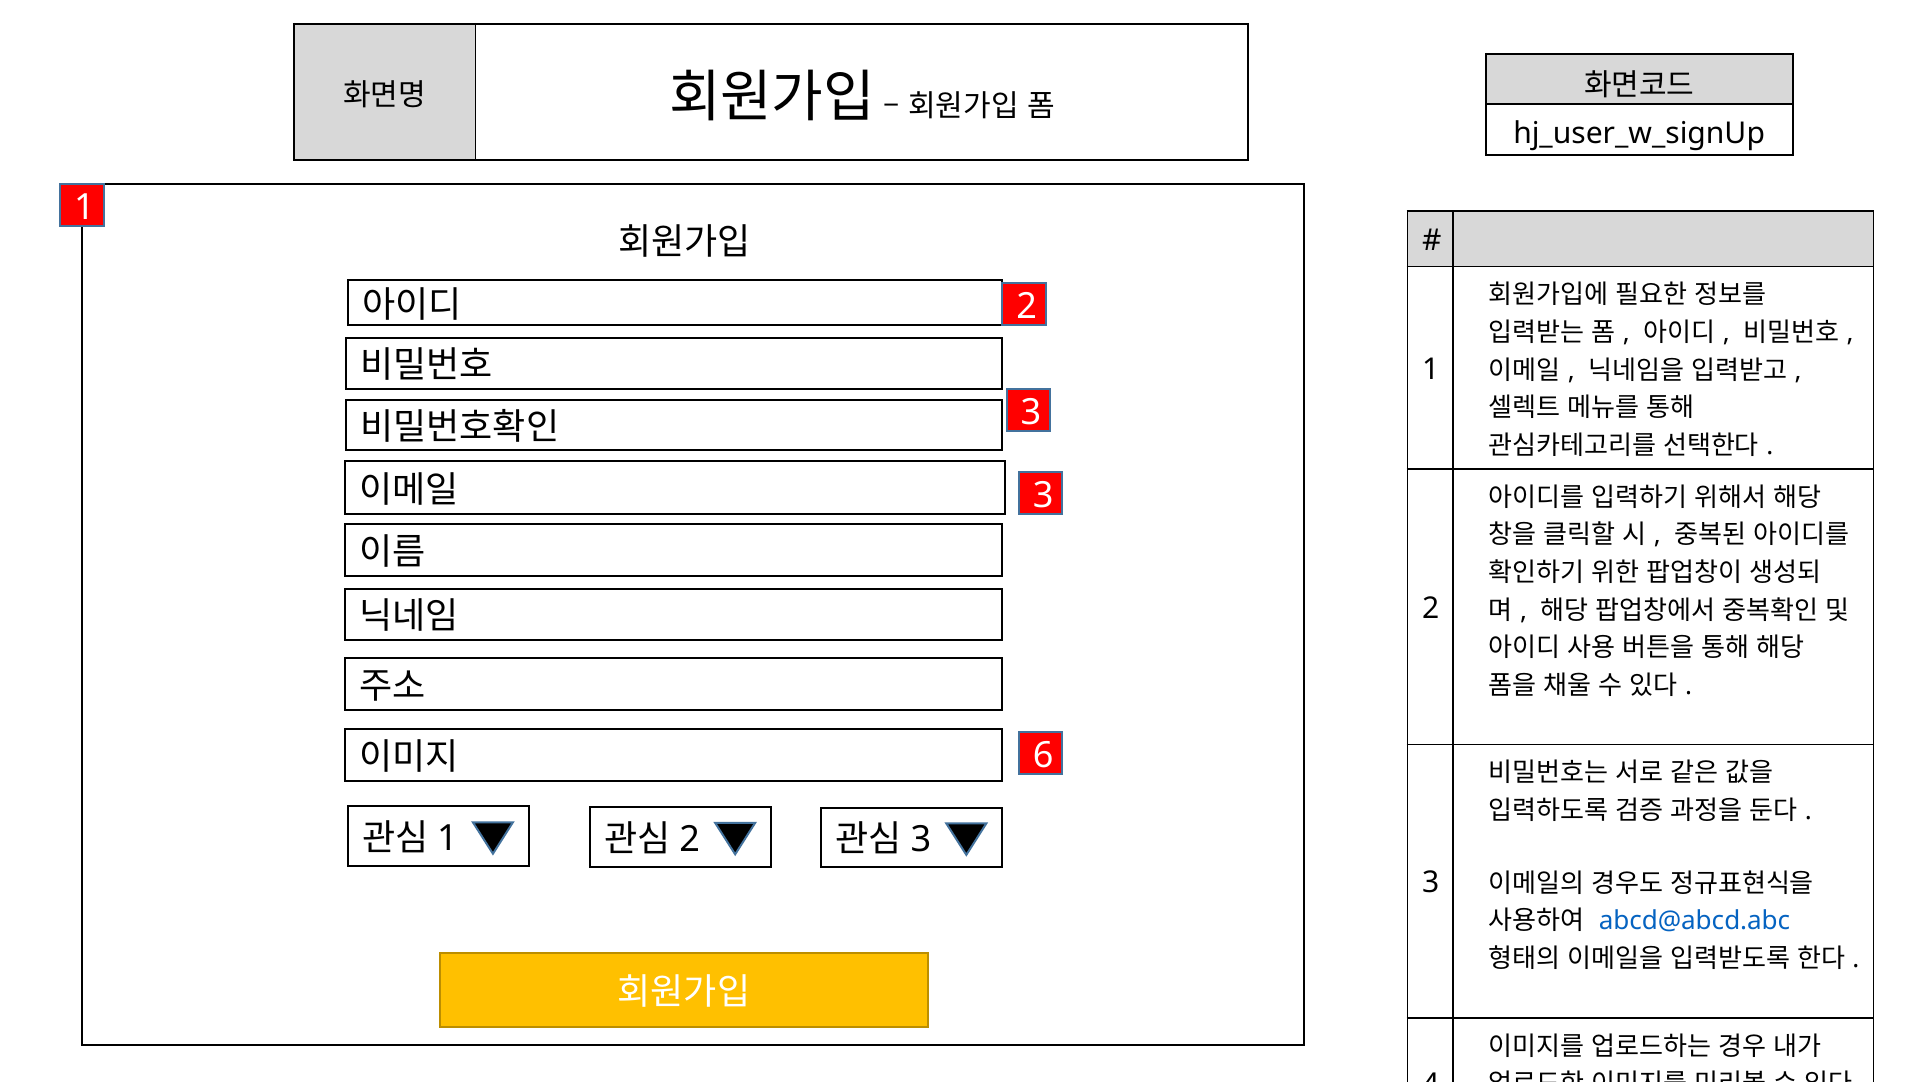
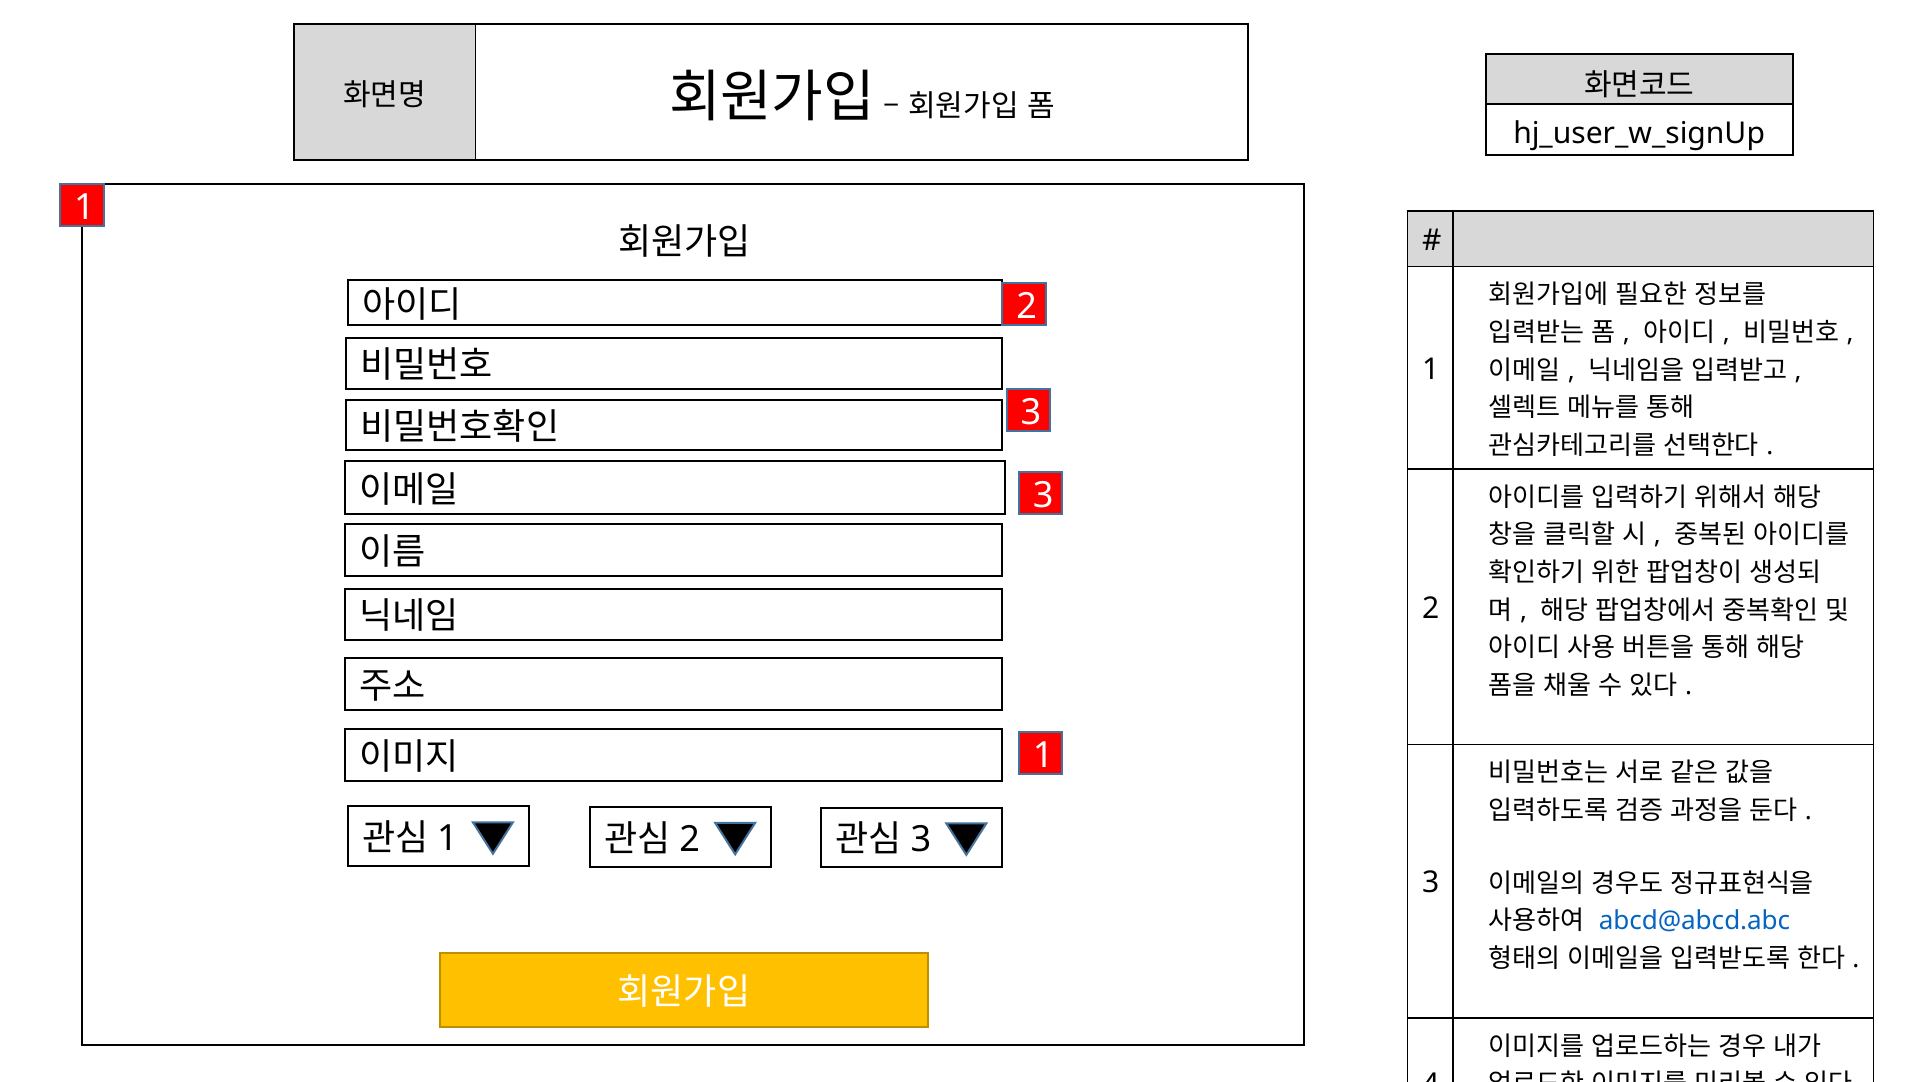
6 at (1043, 755): 6 -> 1
